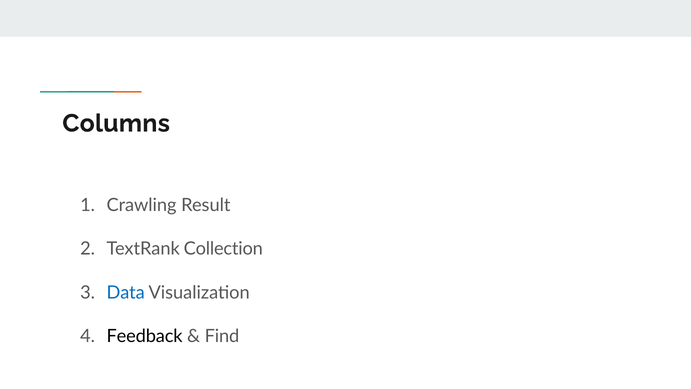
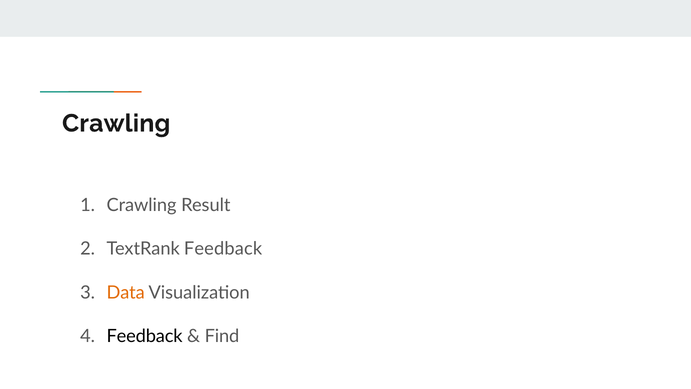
Columns at (116, 123): Columns -> Crawling
TextRank Collection: Collection -> Feedback
Data colour: blue -> orange
